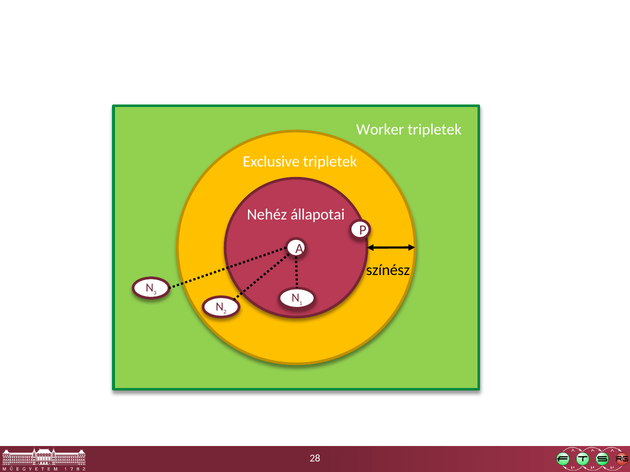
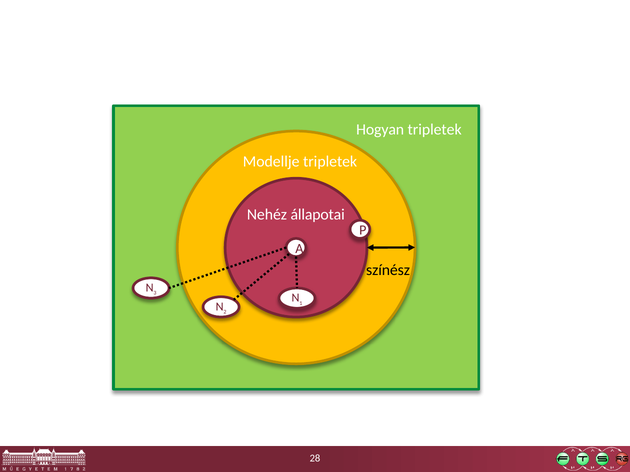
Worker: Worker -> Hogyan
Exclusive: Exclusive -> Modellje
